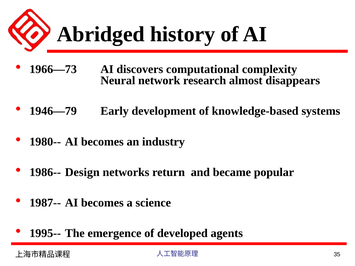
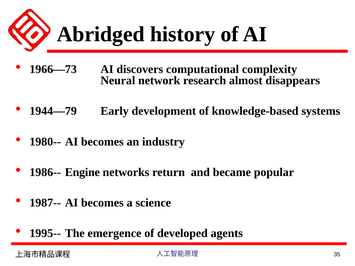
1946—79: 1946—79 -> 1944—79
Design: Design -> Engine
